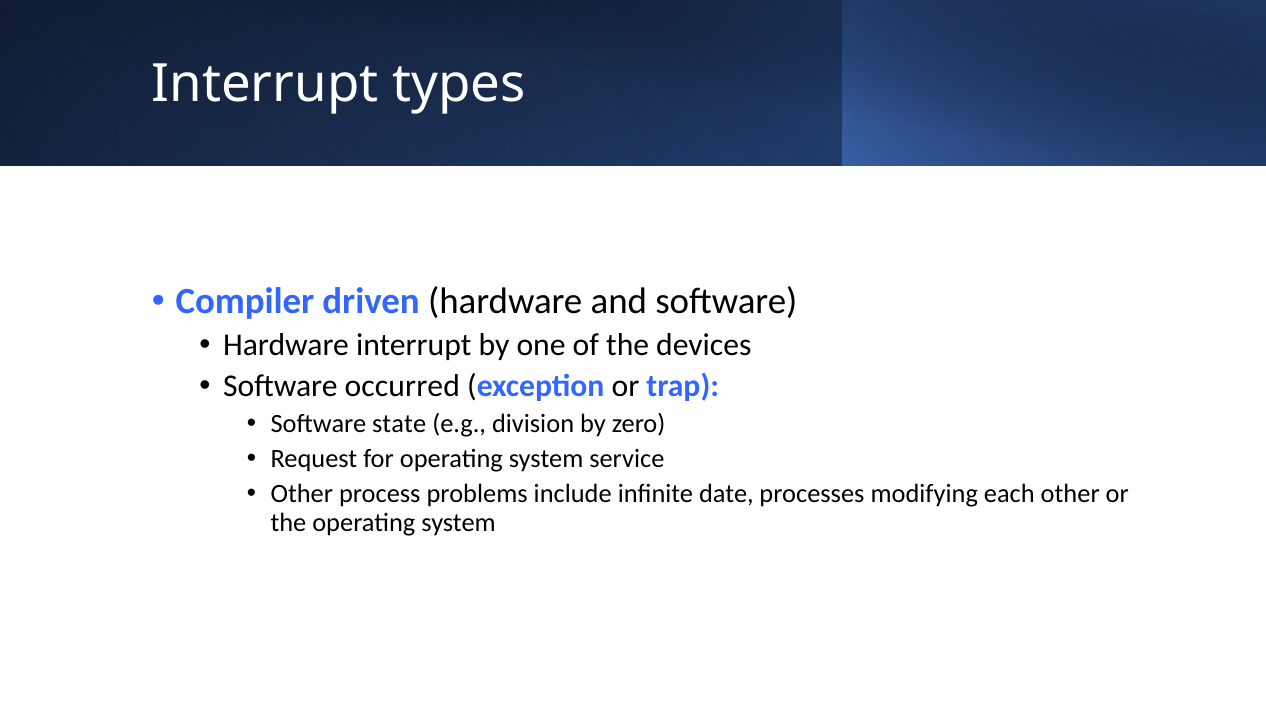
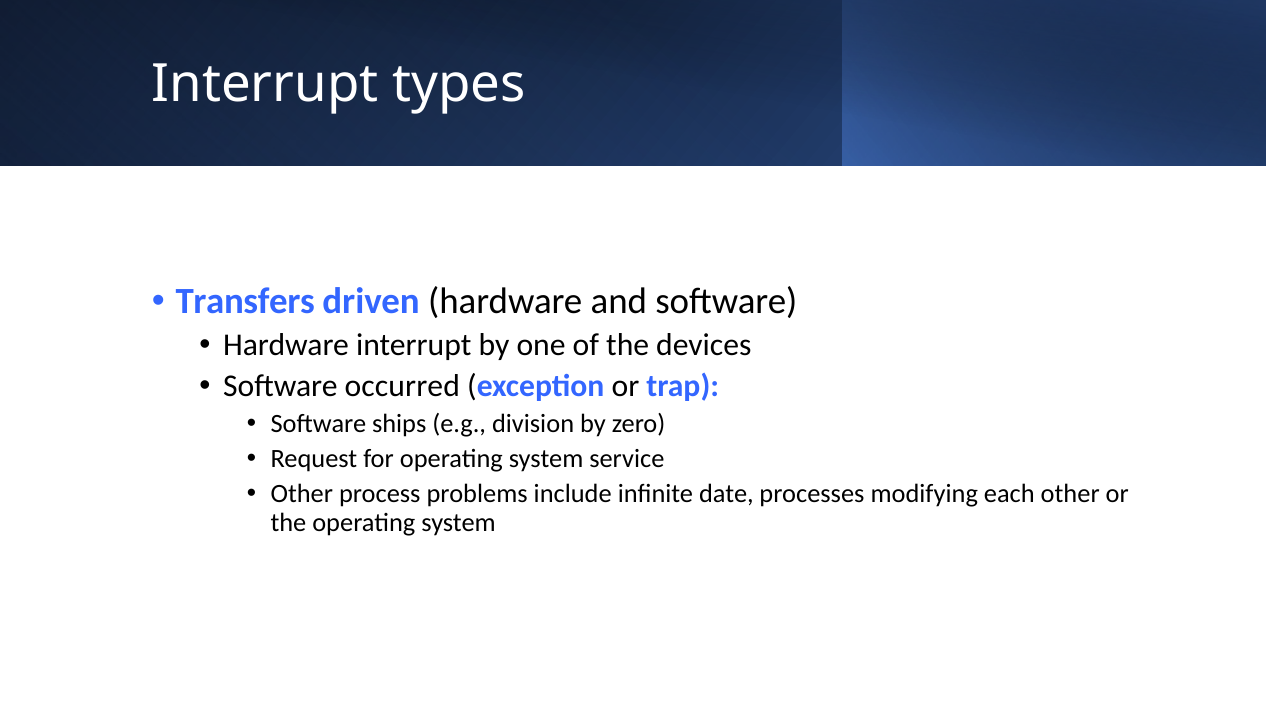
Compiler: Compiler -> Transfers
state: state -> ships
